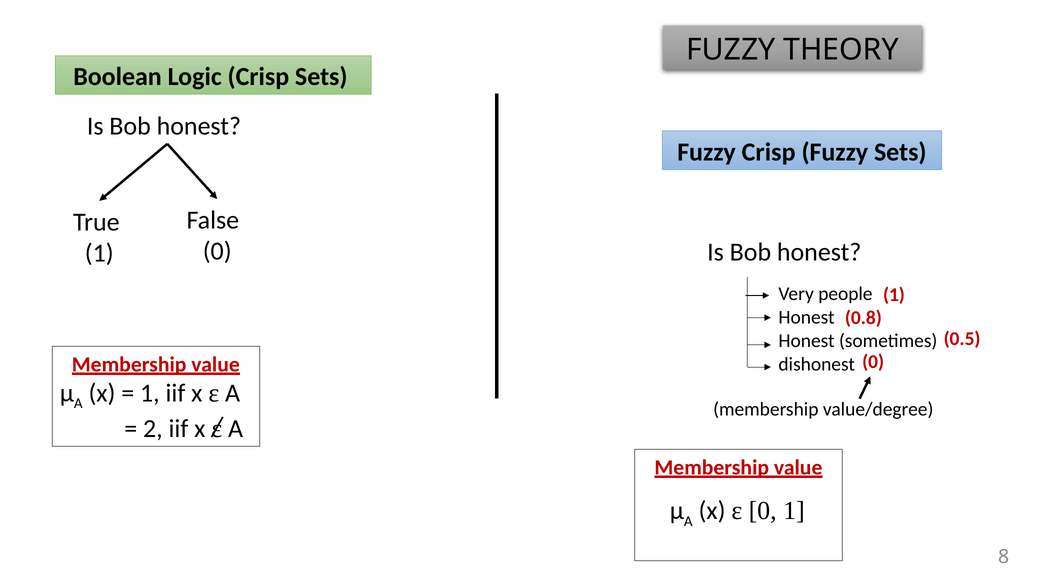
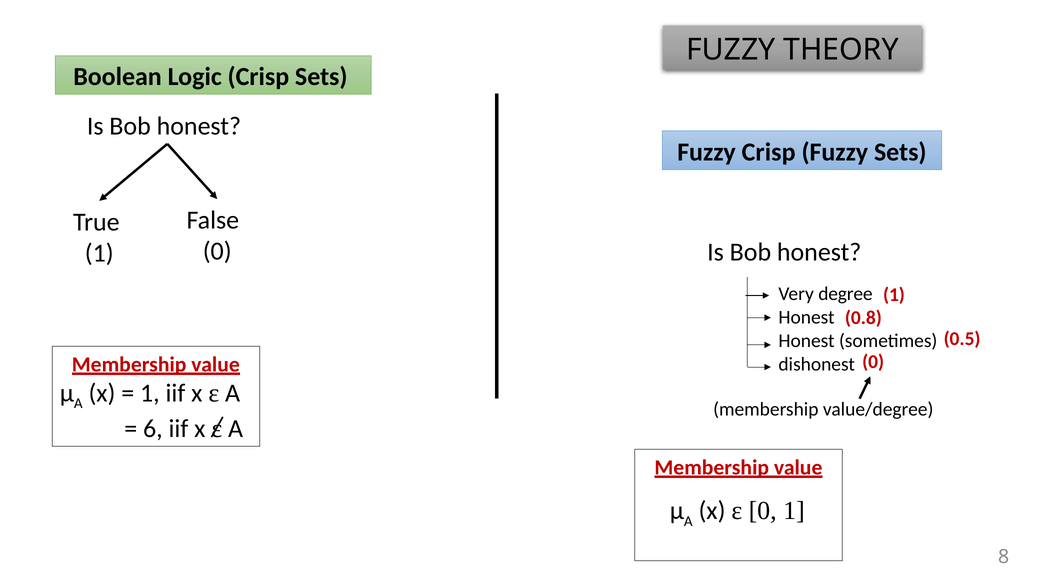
people: people -> degree
2: 2 -> 6
